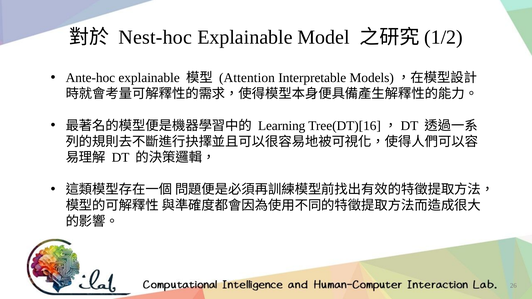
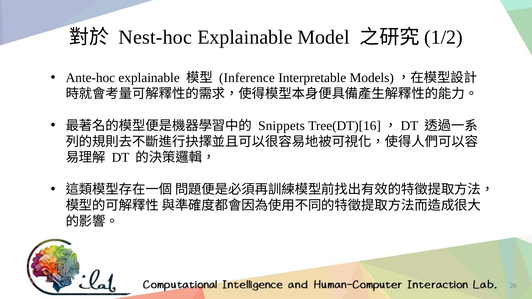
Attention: Attention -> Inference
Learning: Learning -> Snippets
